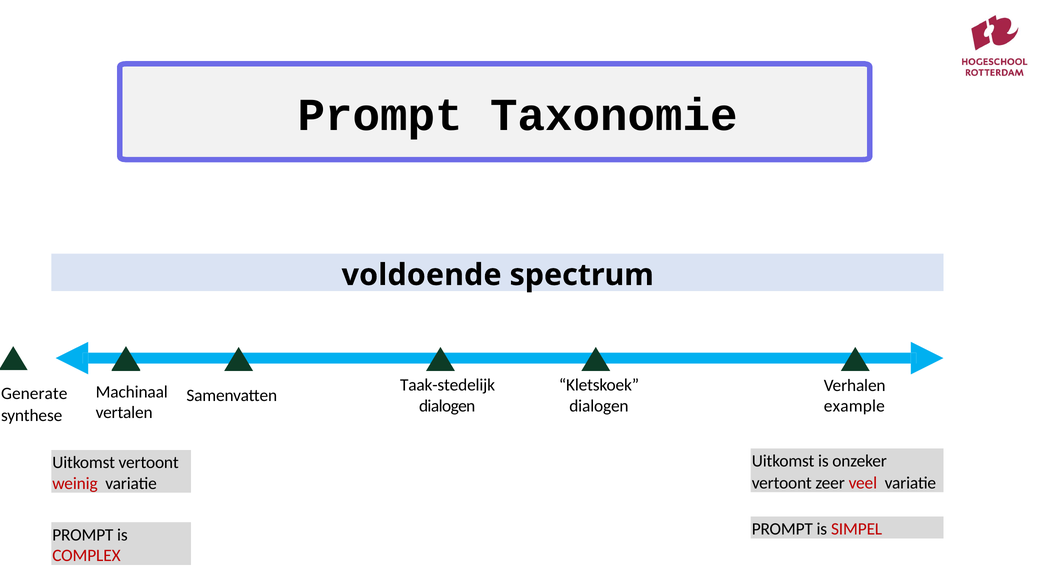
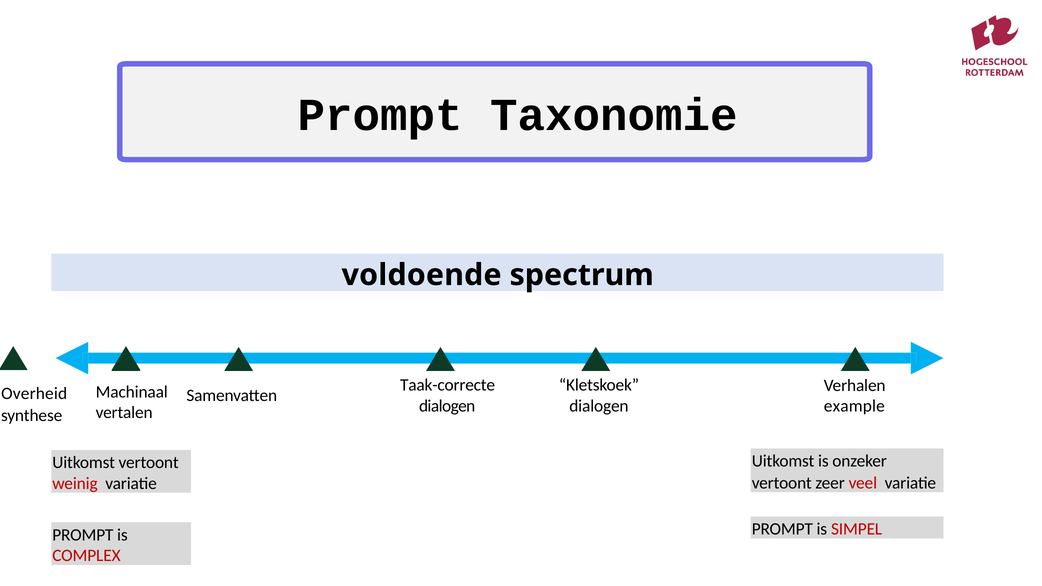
Taak-stedelijk: Taak-stedelijk -> Taak-correcte
Generate: Generate -> Overheid
